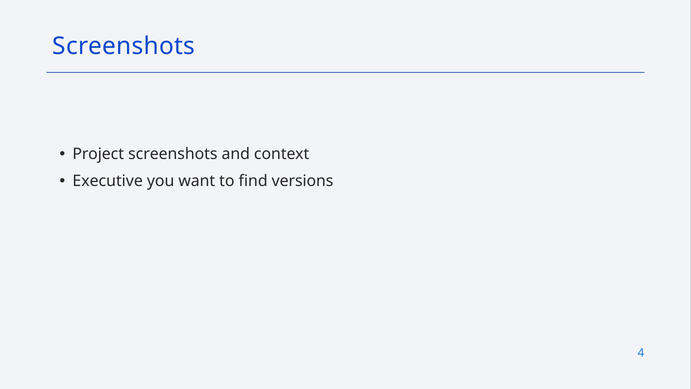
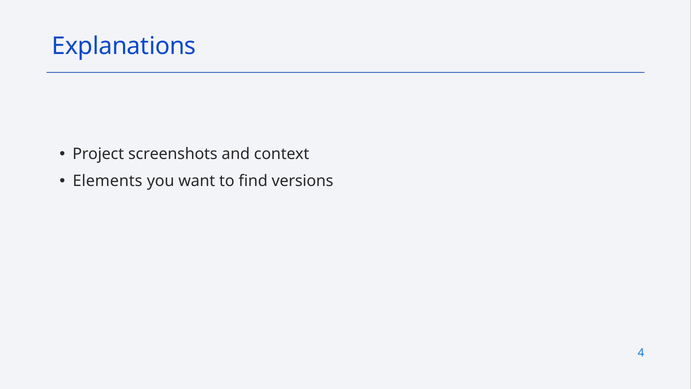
Screenshots at (124, 46): Screenshots -> Explanations
Executive: Executive -> Elements
